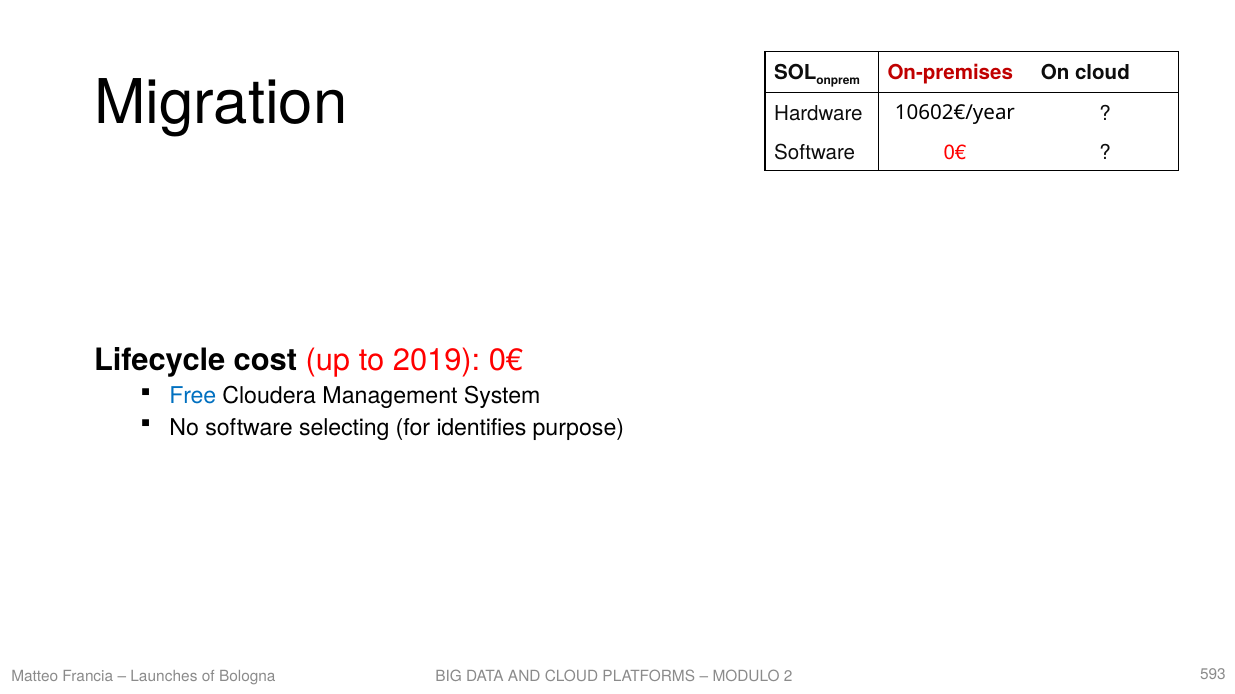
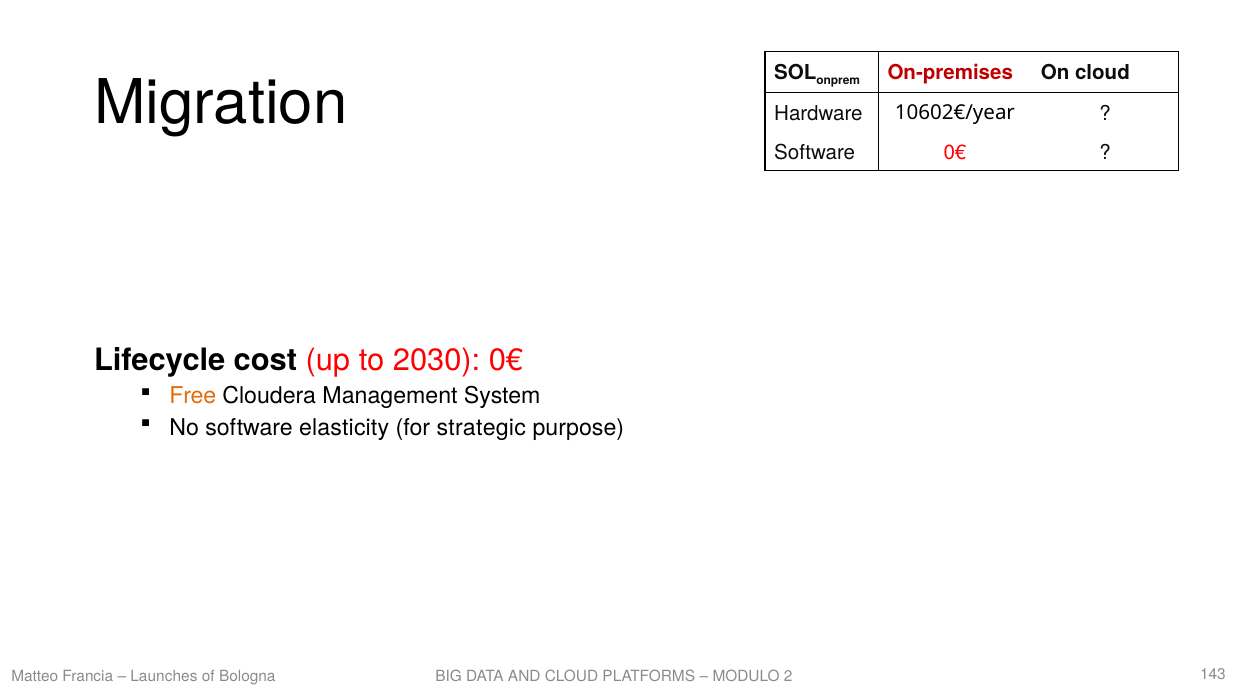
2019: 2019 -> 2030
Free colour: blue -> orange
selecting: selecting -> elasticity
identifies: identifies -> strategic
593: 593 -> 143
